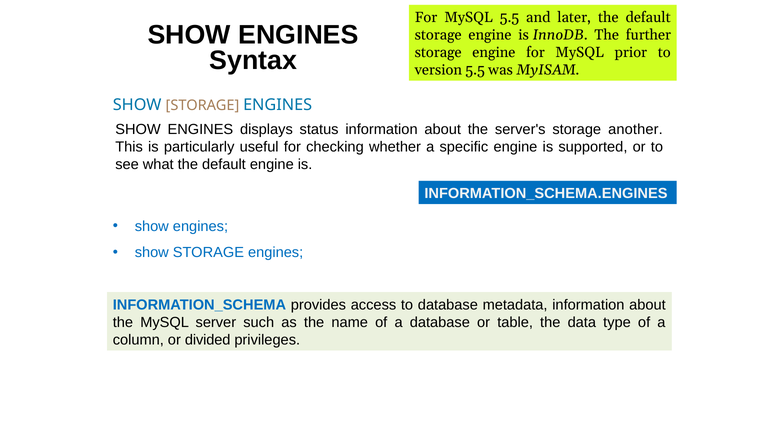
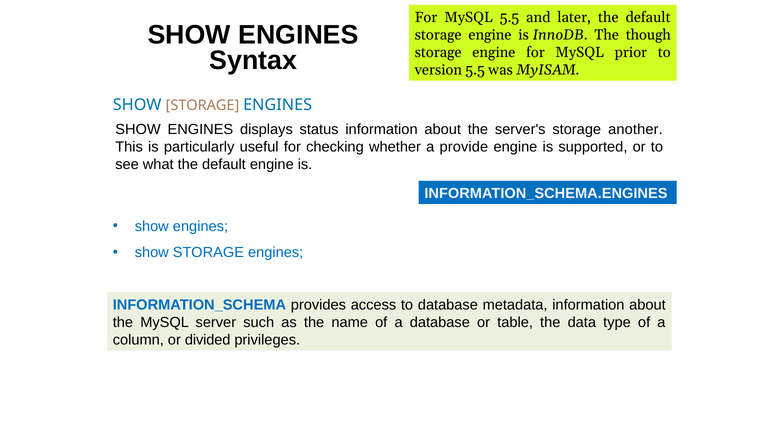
further: further -> though
specific: specific -> provide
